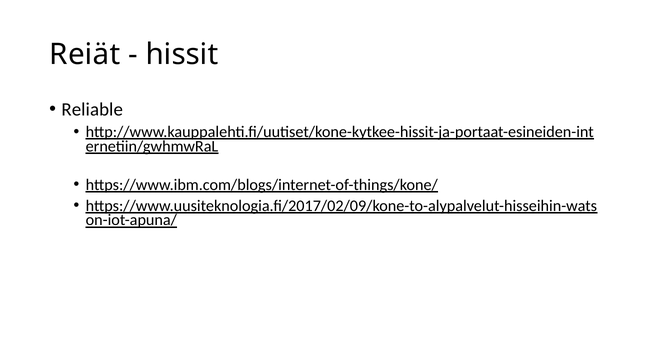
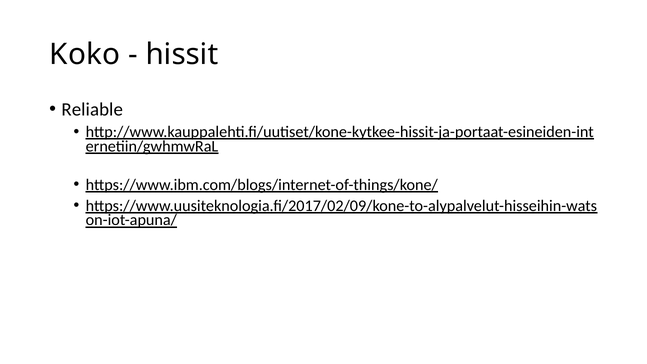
Reiät: Reiät -> Koko
